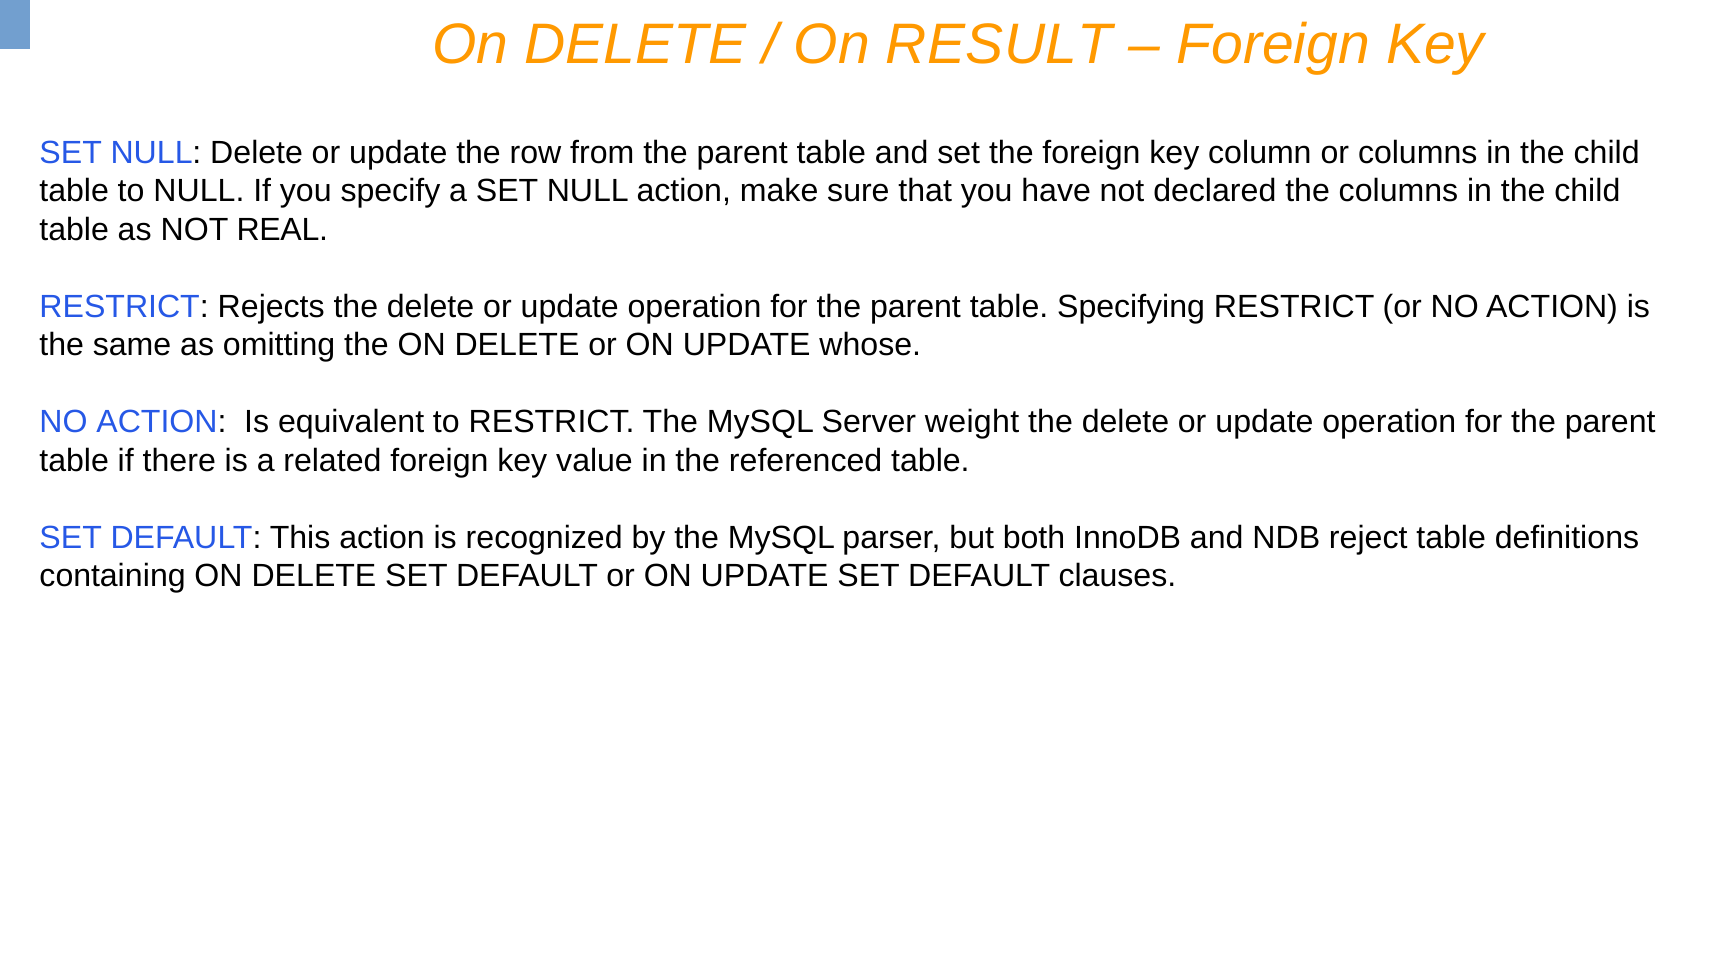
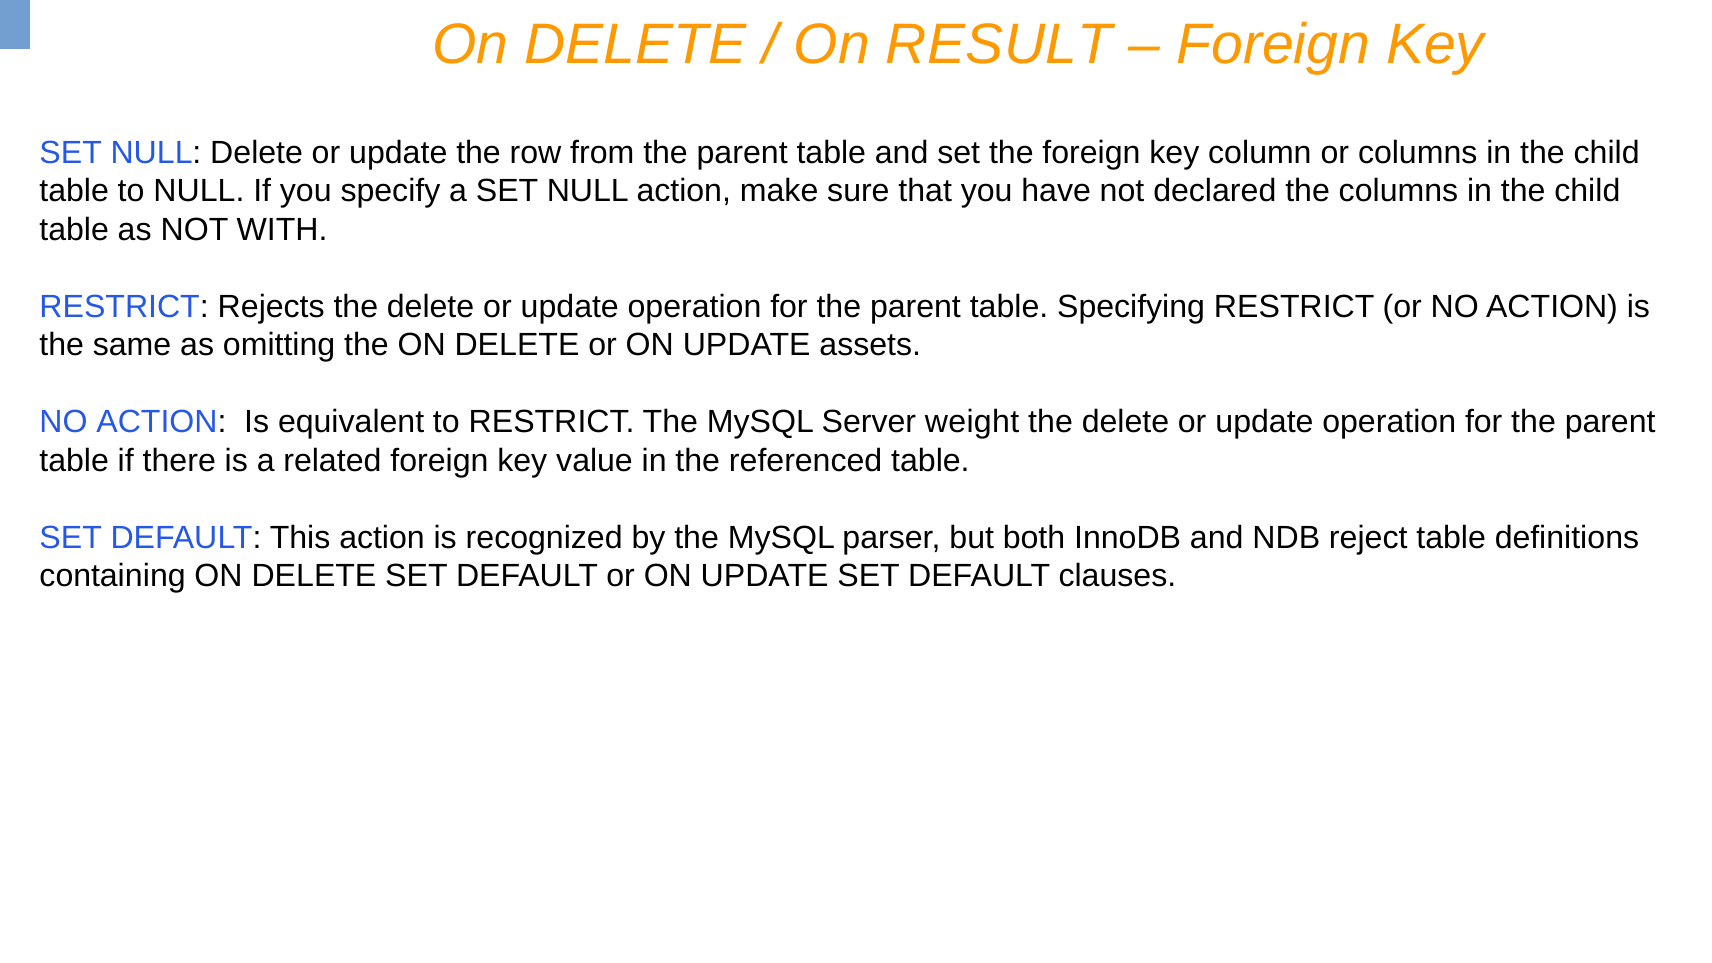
REAL: REAL -> WITH
whose: whose -> assets
